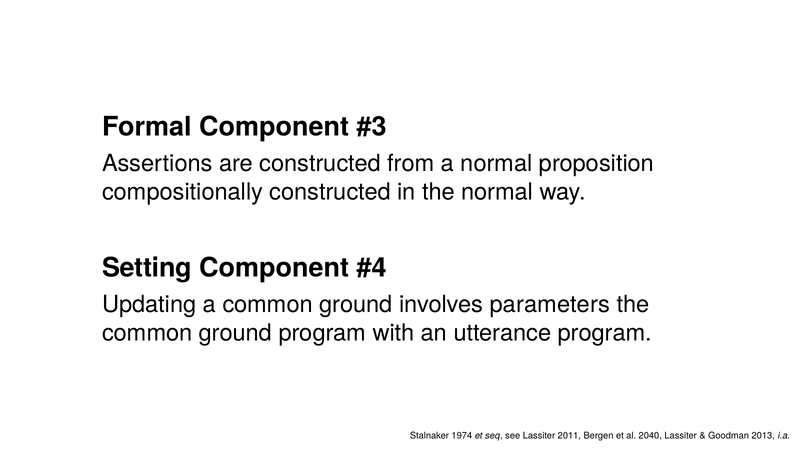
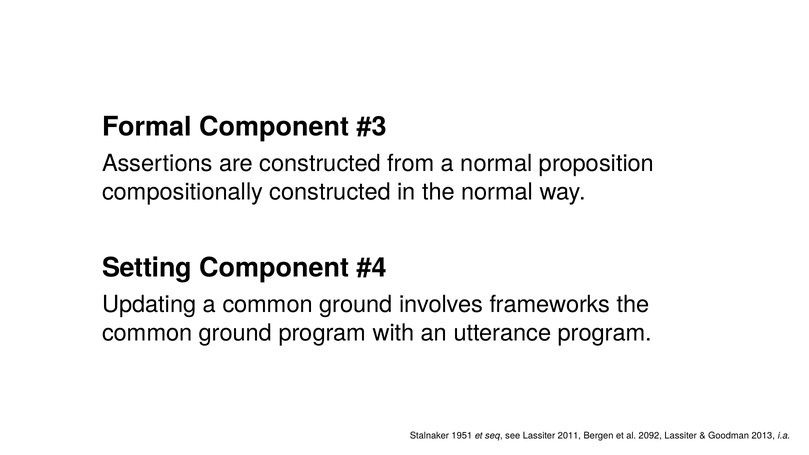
parameters: parameters -> frameworks
1974: 1974 -> 1951
2040: 2040 -> 2092
